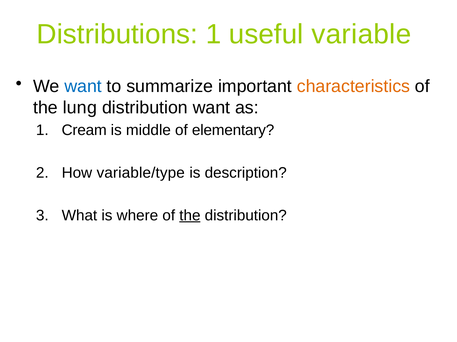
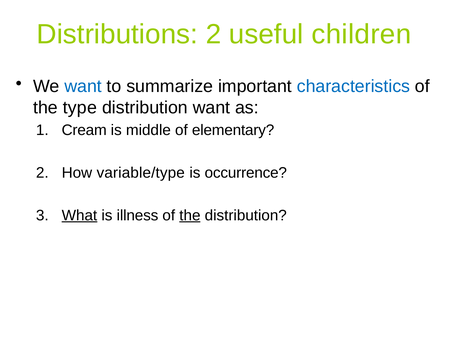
Distributions 1: 1 -> 2
variable: variable -> children
characteristics colour: orange -> blue
lung: lung -> type
description: description -> occurrence
What underline: none -> present
where: where -> illness
